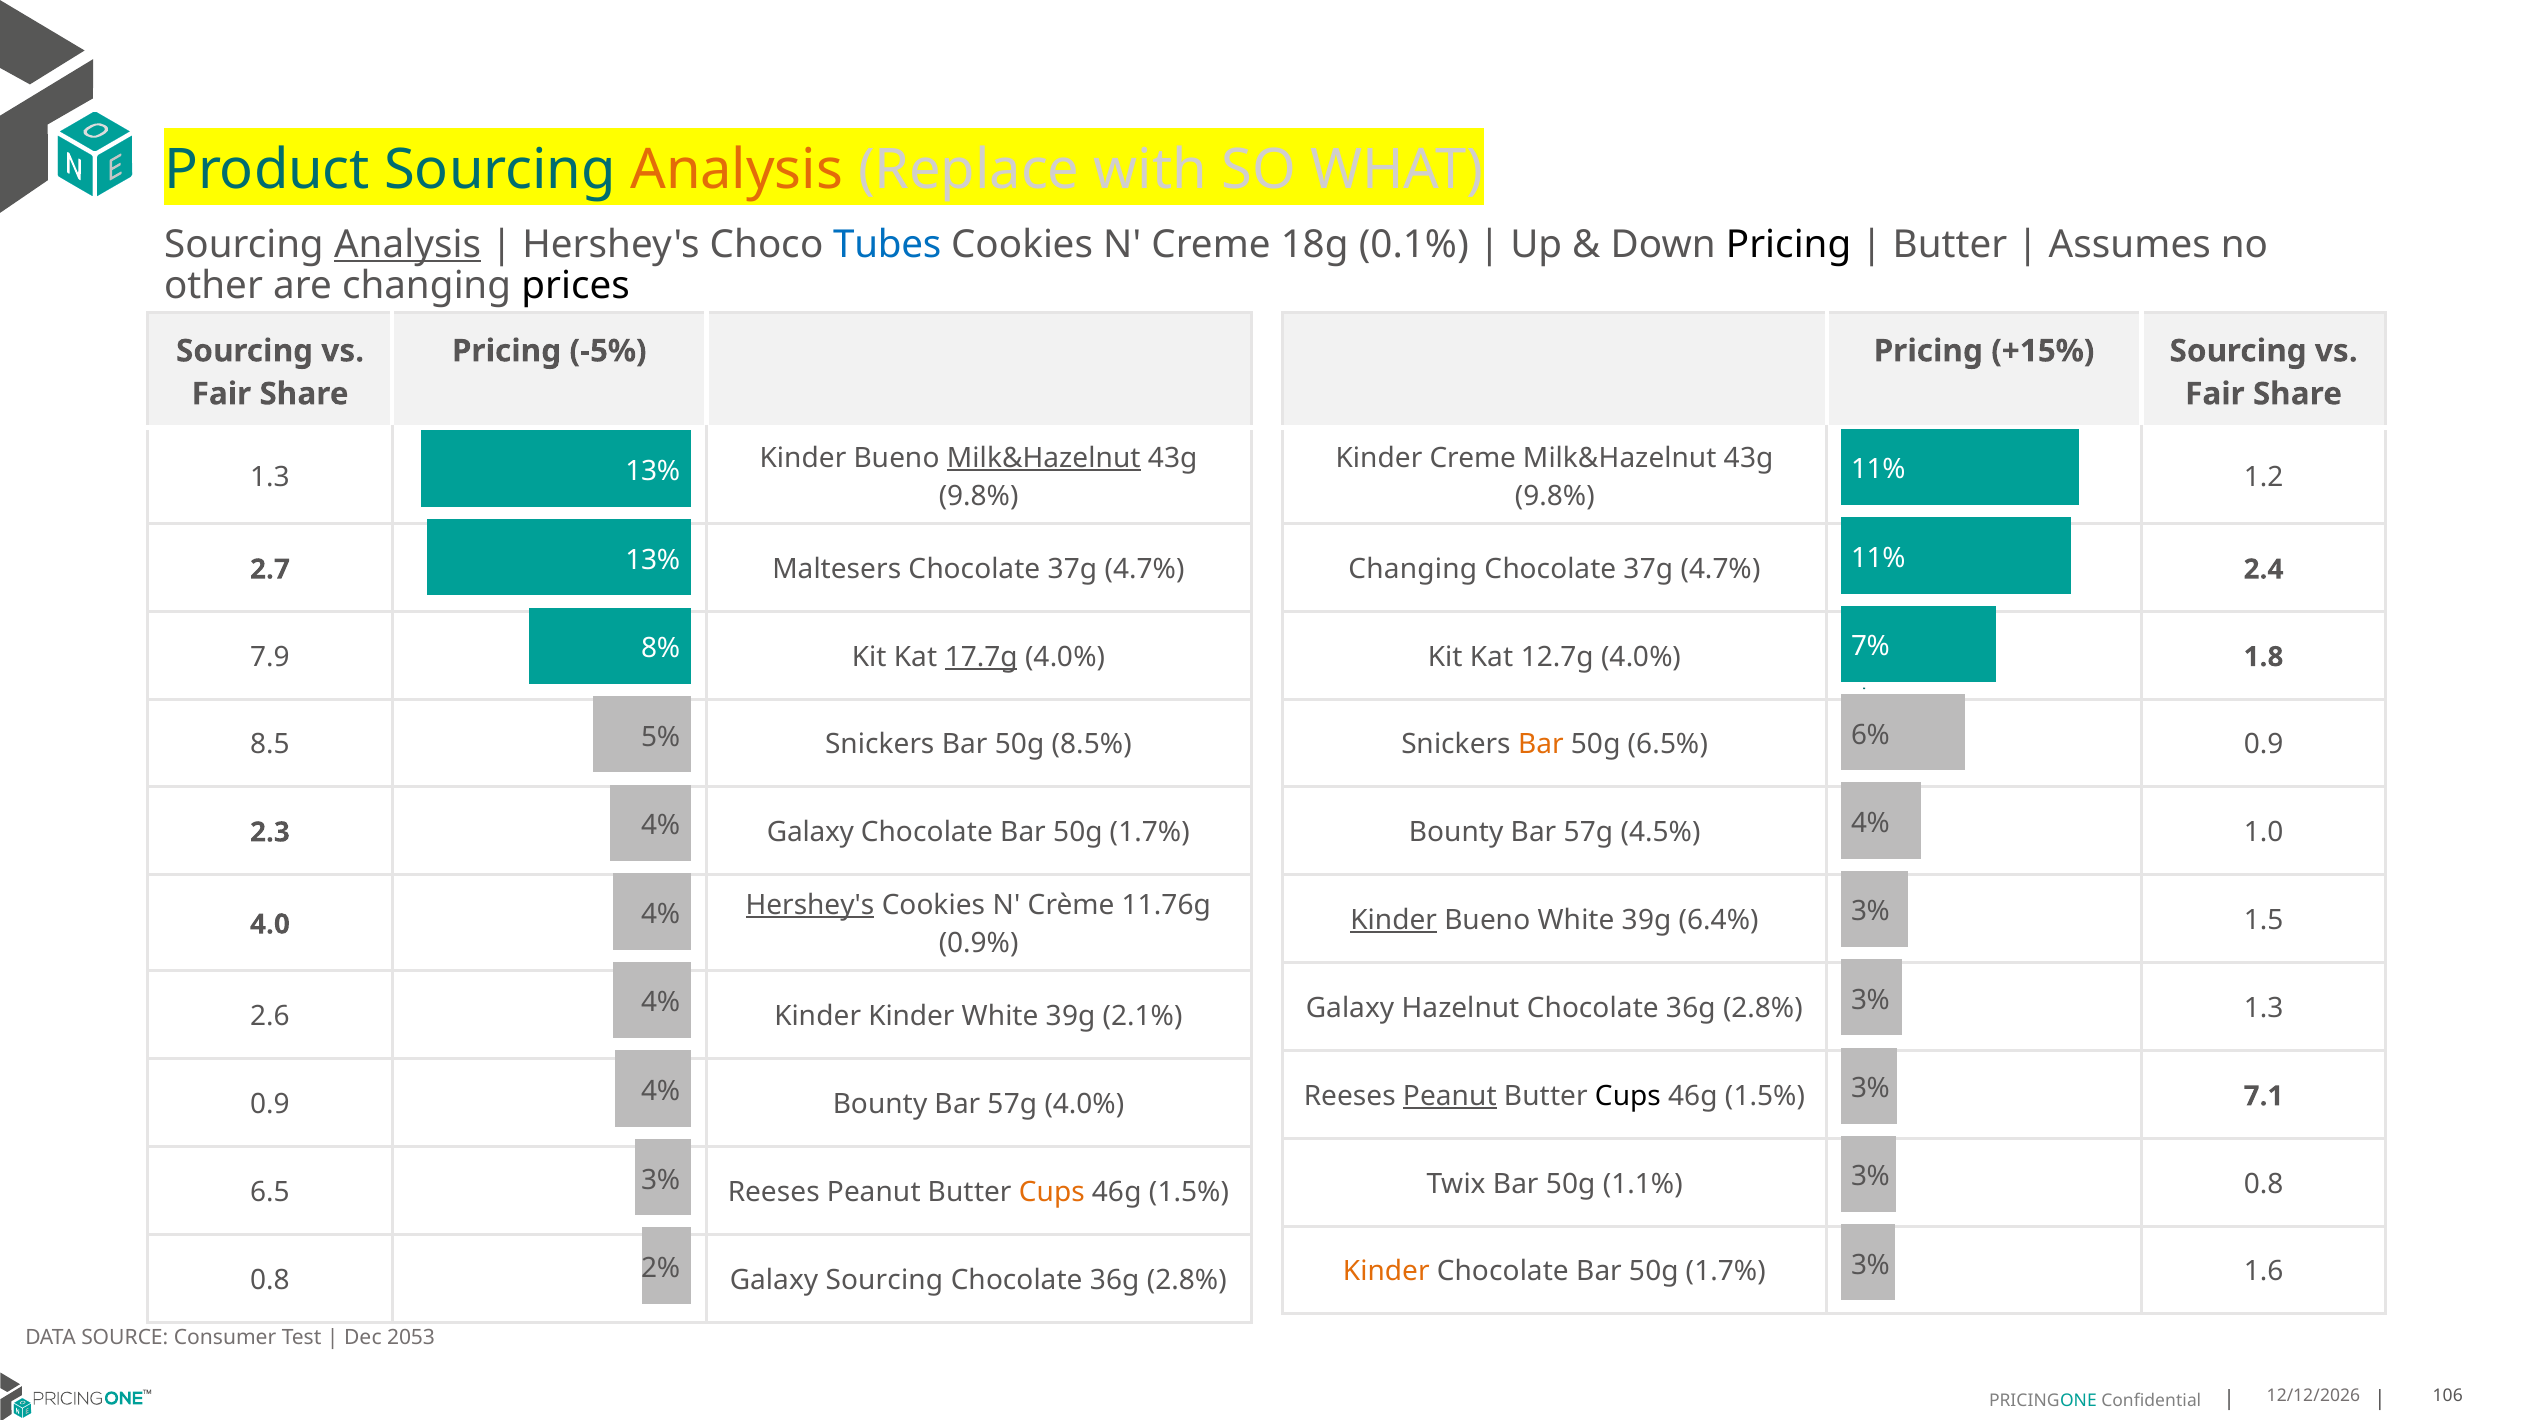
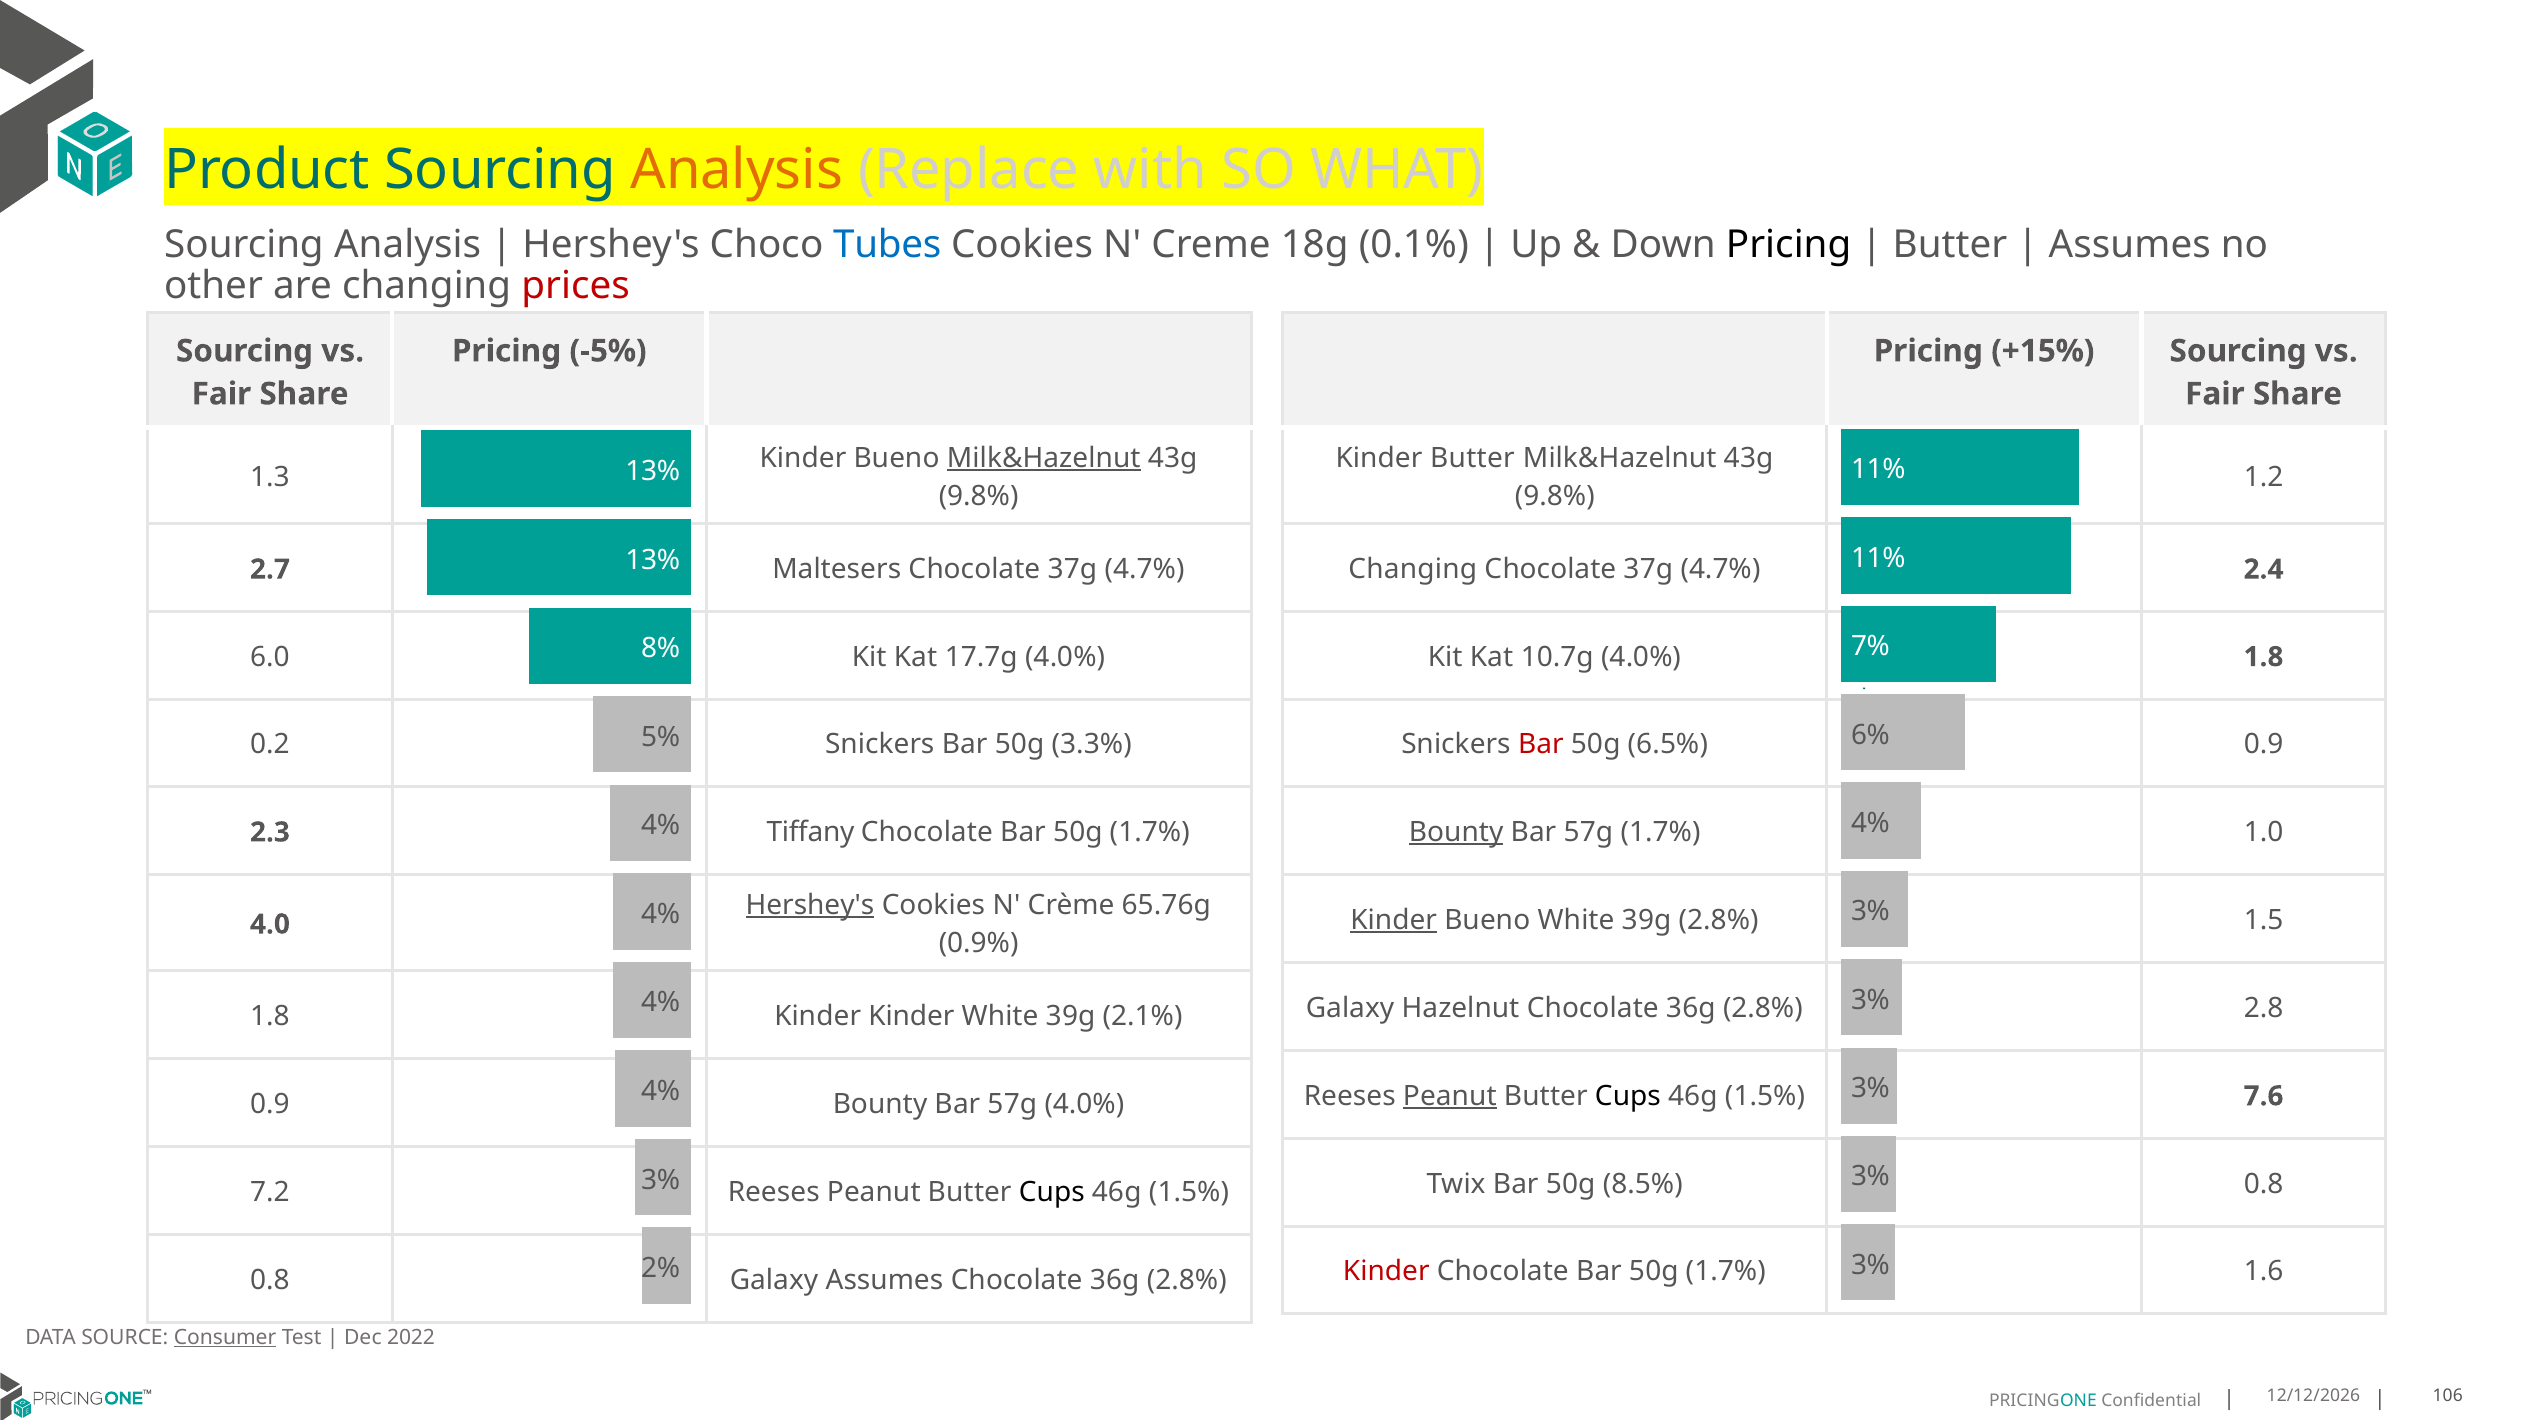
Analysis at (408, 244) underline: present -> none
prices colour: black -> red
Kinder Creme: Creme -> Butter
7.9: 7.9 -> 6.0
17.7g underline: present -> none
12.7g: 12.7g -> 10.7g
8.5: 8.5 -> 0.2
8.5%: 8.5% -> 3.3%
Bar at (1541, 745) colour: orange -> red
Bounty at (1456, 832) underline: none -> present
57g 4.5%: 4.5% -> 1.7%
2.3 Galaxy: Galaxy -> Tiffany
11.76g: 11.76g -> 65.76g
39g 6.4%: 6.4% -> 2.8%
2.8% 1.3: 1.3 -> 2.8
2.6 at (270, 1017): 2.6 -> 1.8
7.1: 7.1 -> 7.6
1.1%: 1.1% -> 8.5%
6.5: 6.5 -> 7.2
Cups at (1052, 1192) colour: orange -> black
Kinder at (1386, 1272) colour: orange -> red
Galaxy Sourcing: Sourcing -> Assumes
Consumer underline: none -> present
2053: 2053 -> 2022
